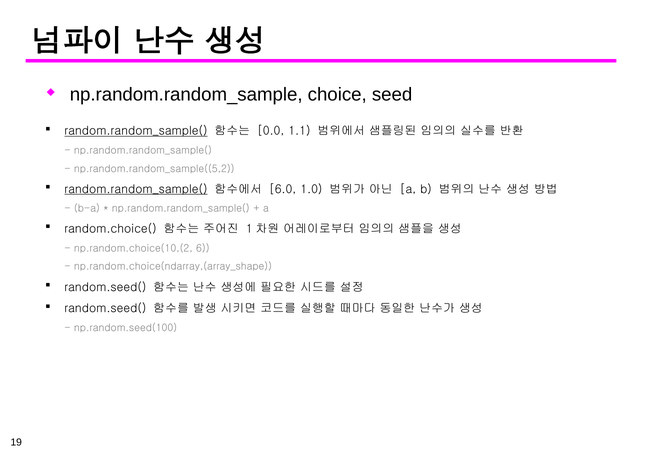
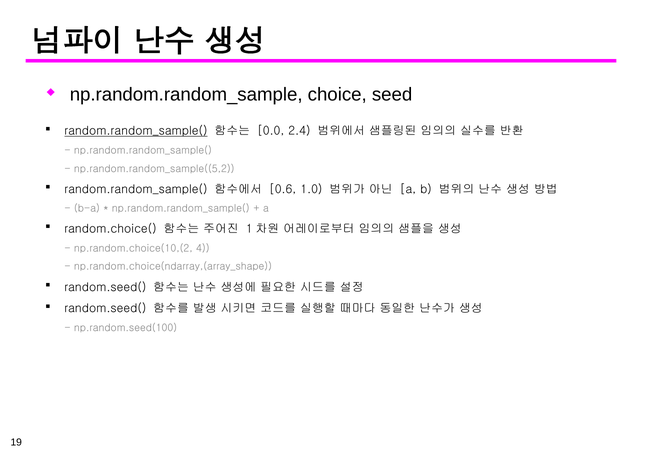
1.1: 1.1 -> 2.4
random.random_sample( at (136, 189) underline: present -> none
6.0: 6.0 -> 0.6
6: 6 -> 4
